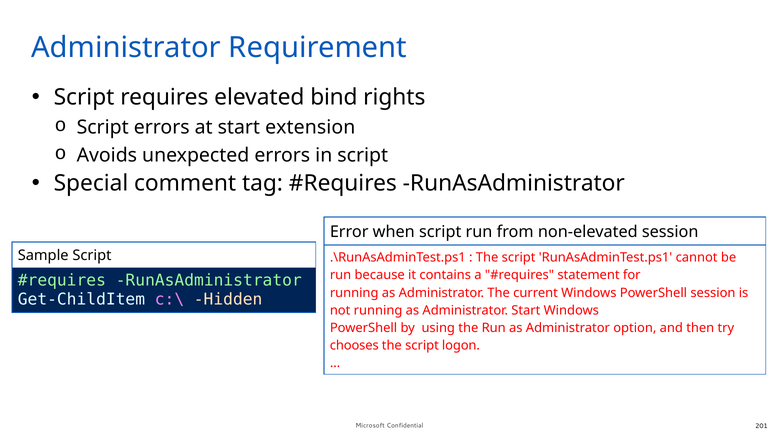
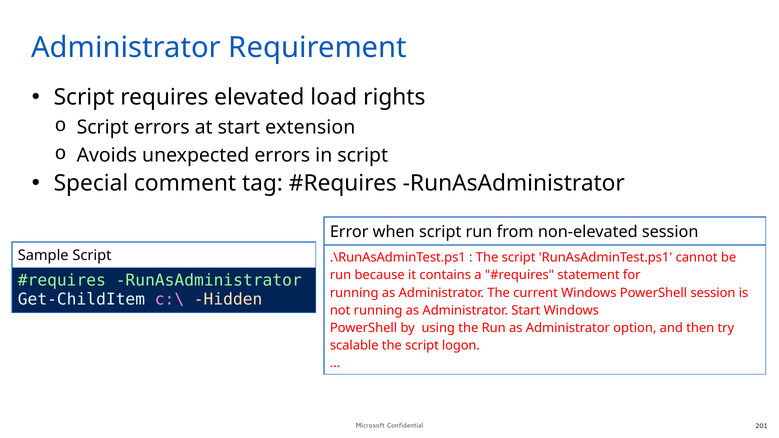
bind: bind -> load
chooses: chooses -> scalable
